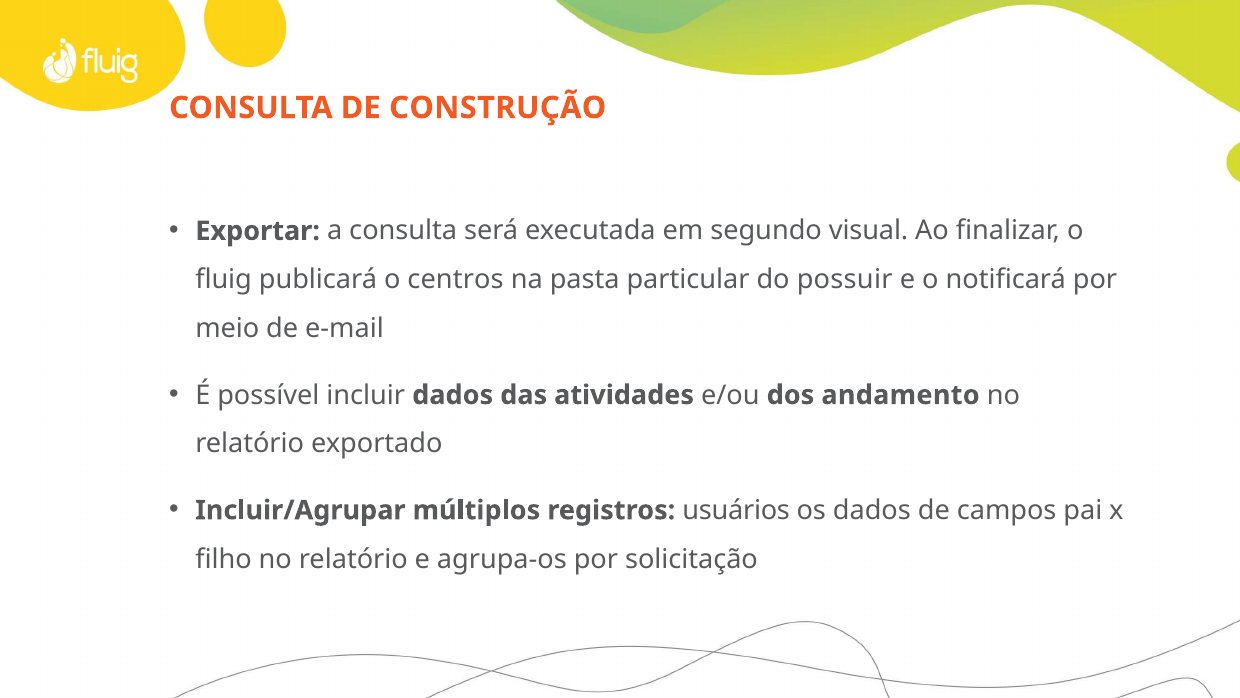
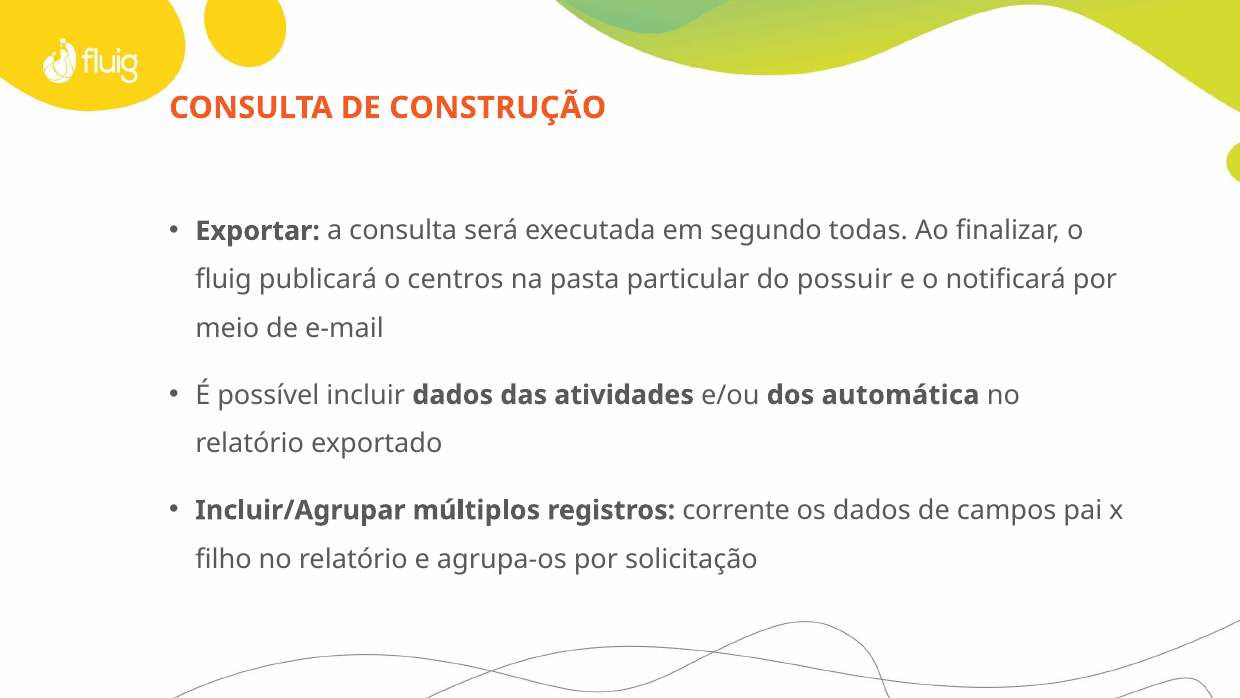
visual: visual -> todas
andamento: andamento -> automática
usuários: usuários -> corrente
